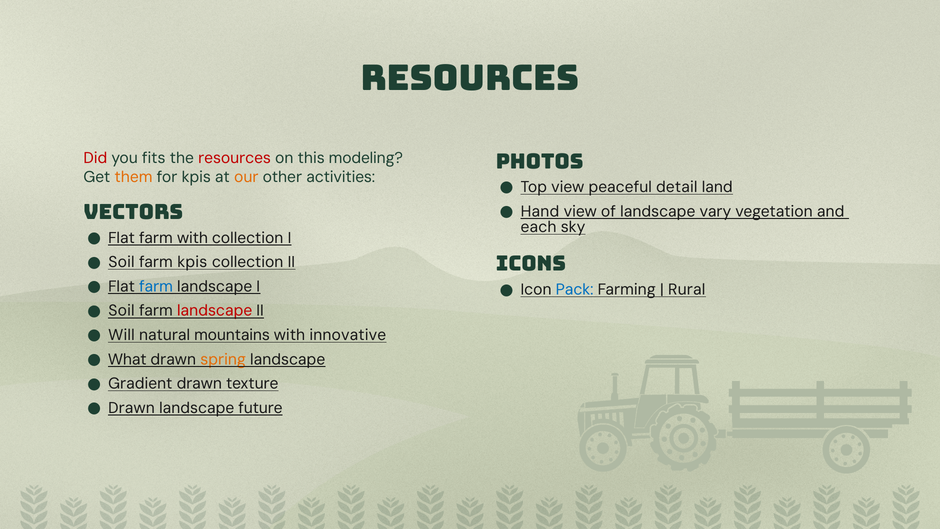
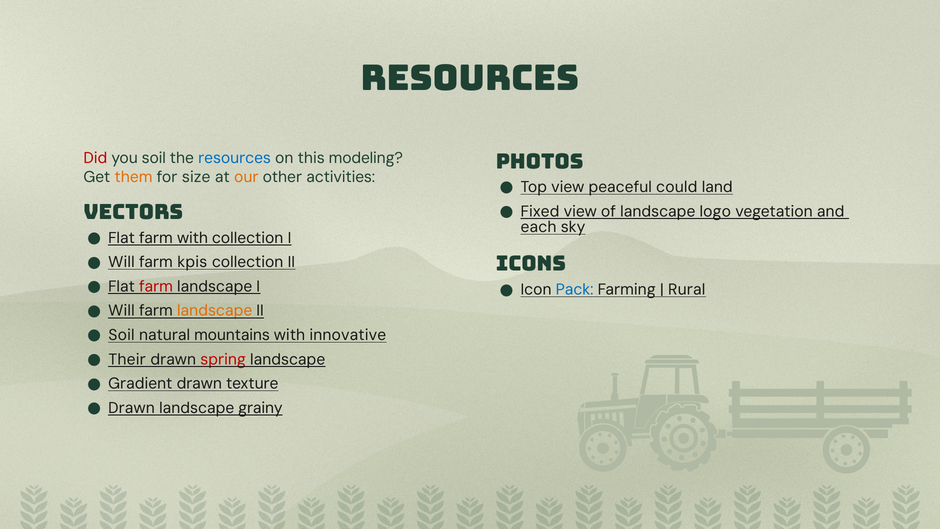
you fits: fits -> soil
resources at (235, 158) colour: red -> blue
for kpis: kpis -> size
detail: detail -> could
Hand: Hand -> Fixed
vary: vary -> logo
Soil at (121, 262): Soil -> Will
farm at (156, 286) colour: blue -> red
Soil at (121, 311): Soil -> Will
landscape at (215, 311) colour: red -> orange
Will at (121, 335): Will -> Soil
What: What -> Their
spring colour: orange -> red
future: future -> grainy
